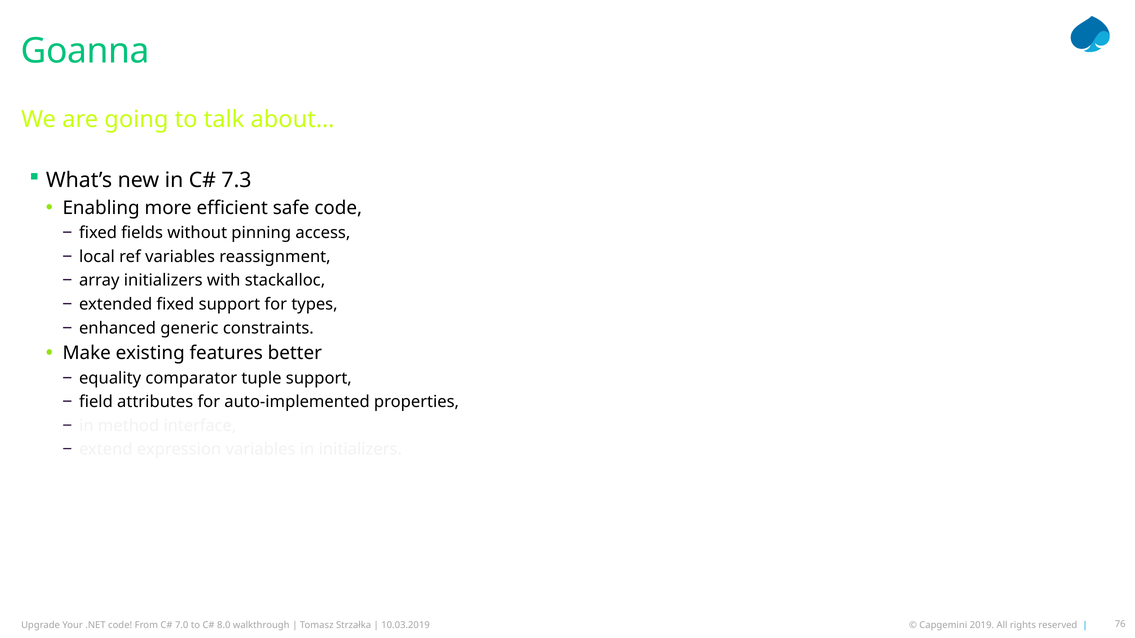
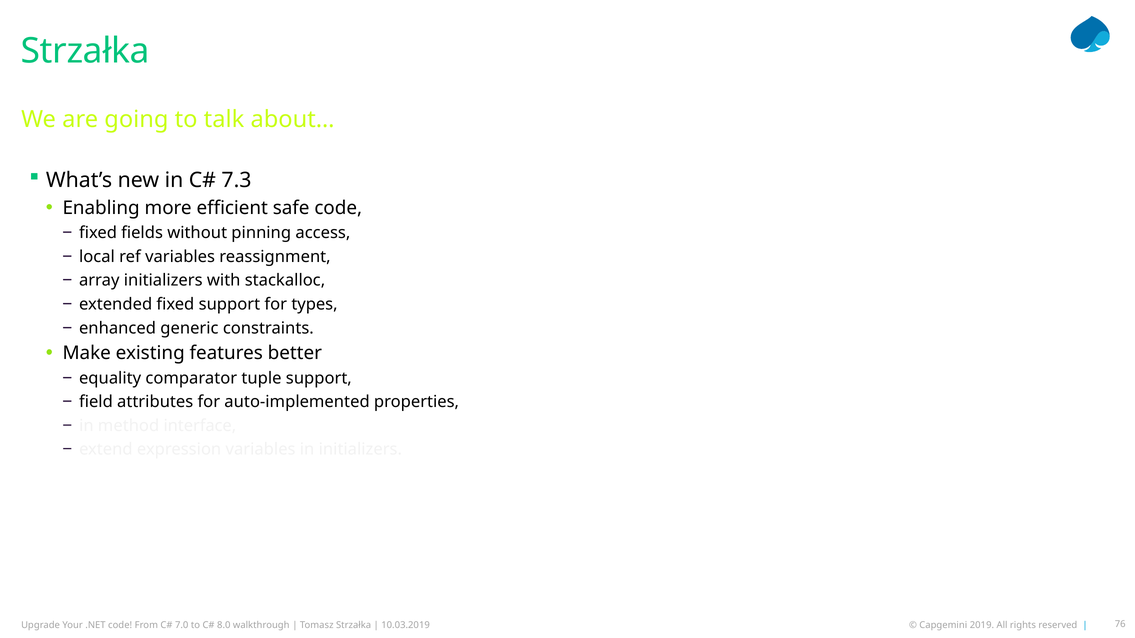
Goanna at (85, 51): Goanna -> Strzałka
